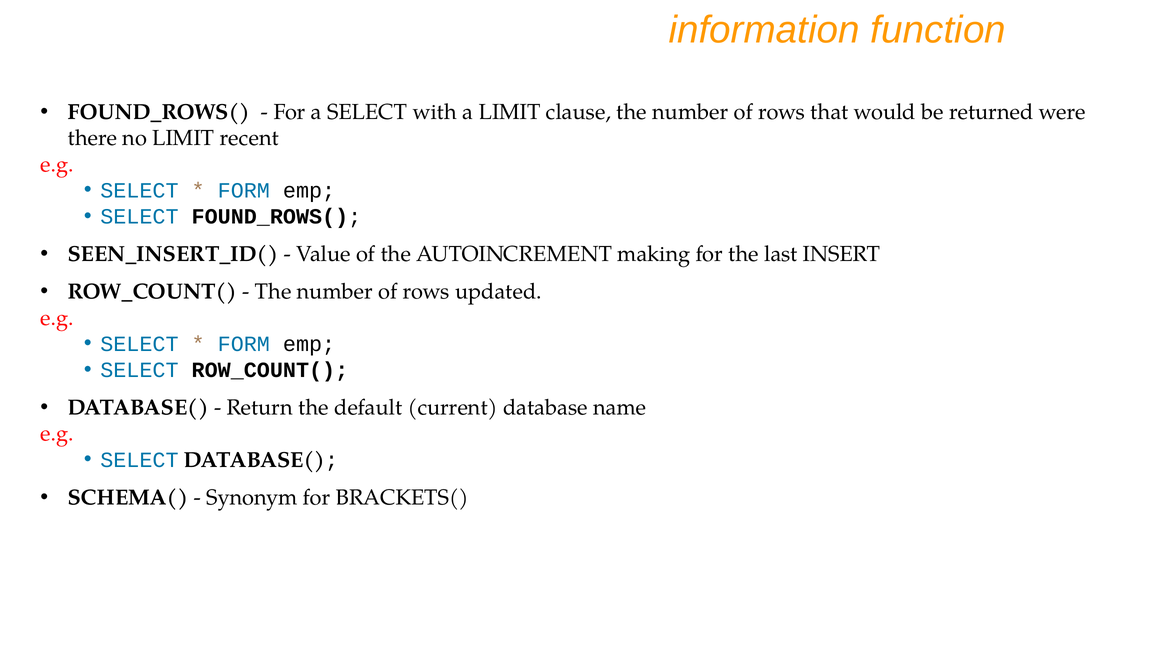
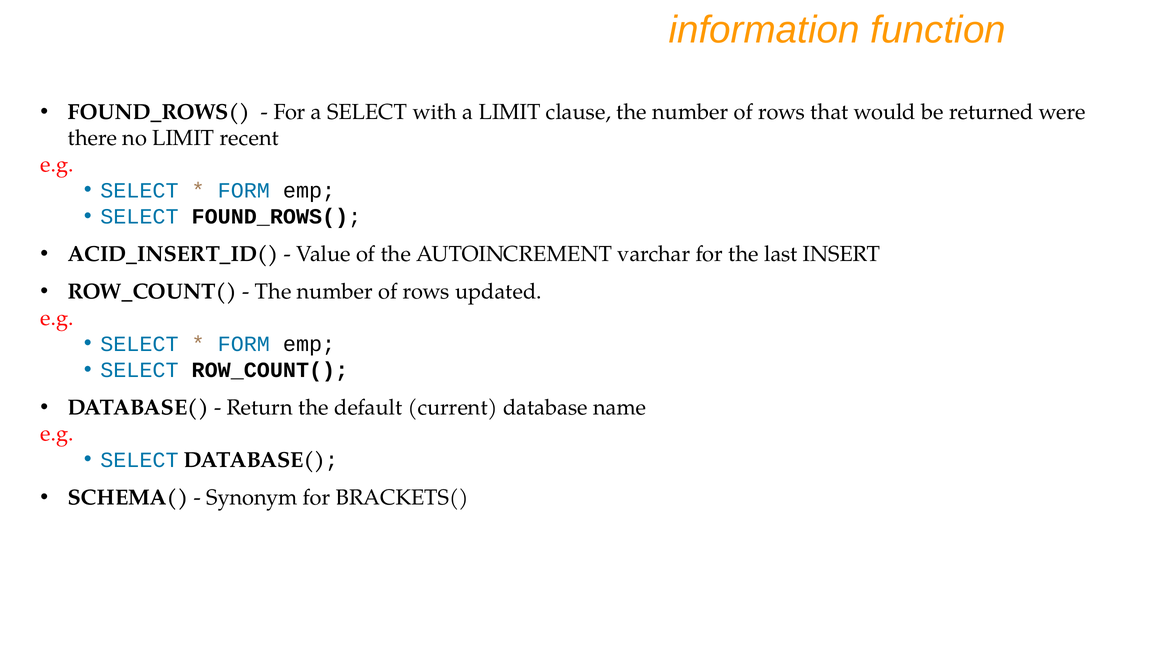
SEEN_INSERT_ID(: SEEN_INSERT_ID( -> ACID_INSERT_ID(
making: making -> varchar
